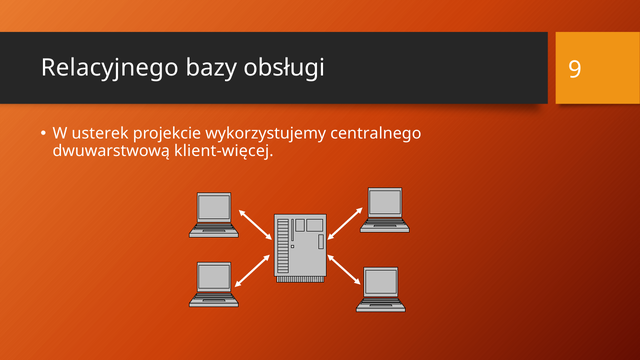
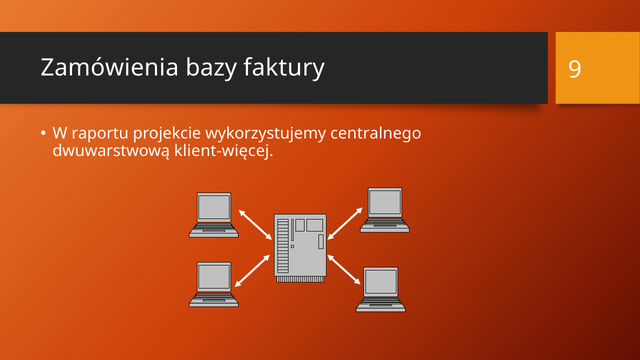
Relacyjnego: Relacyjnego -> Zamówienia
obsługi: obsługi -> faktury
usterek: usterek -> raportu
